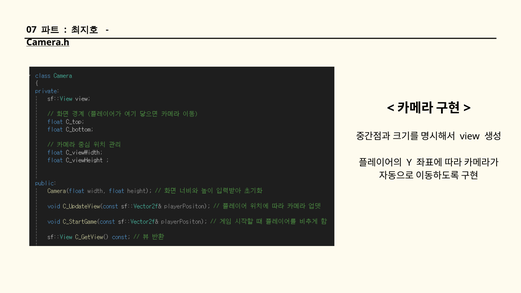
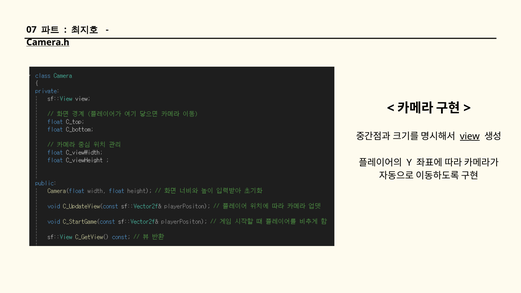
view underline: none -> present
